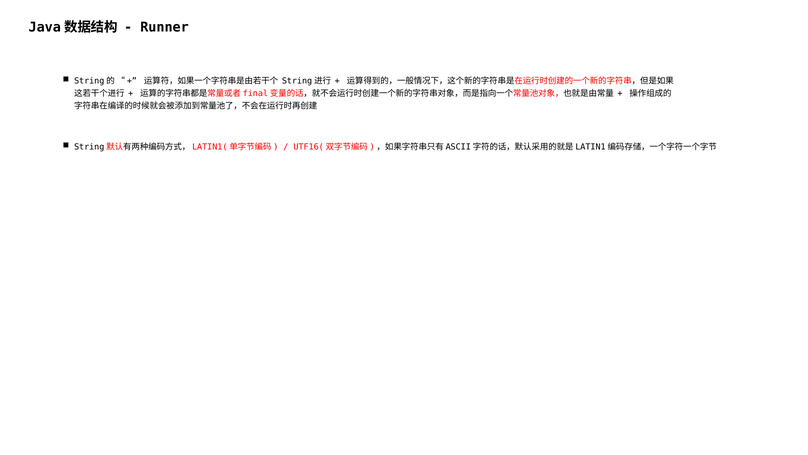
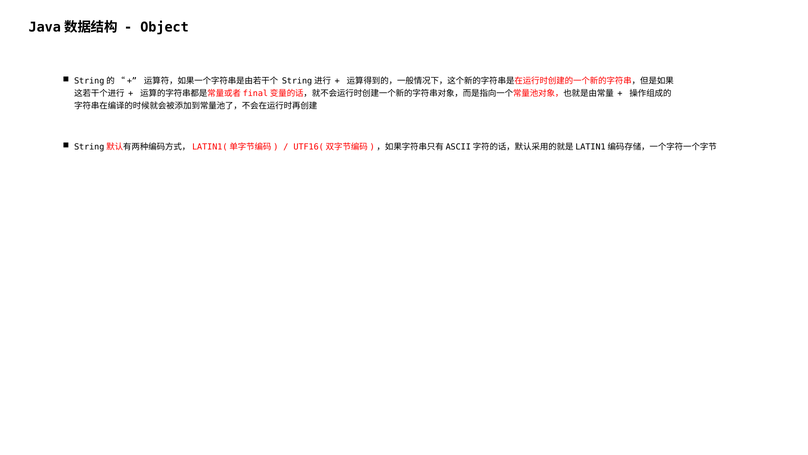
Runner: Runner -> Object
